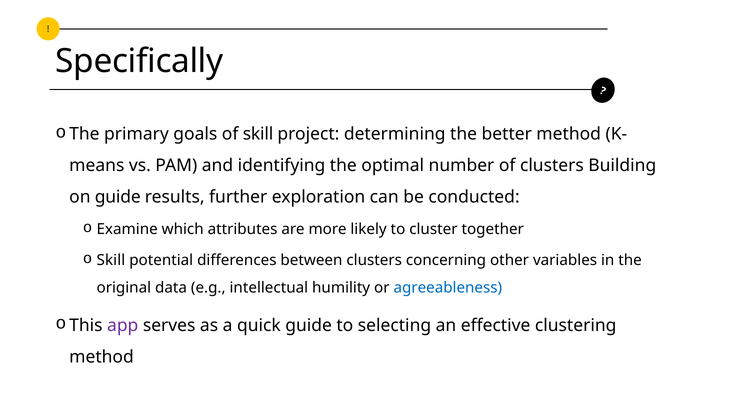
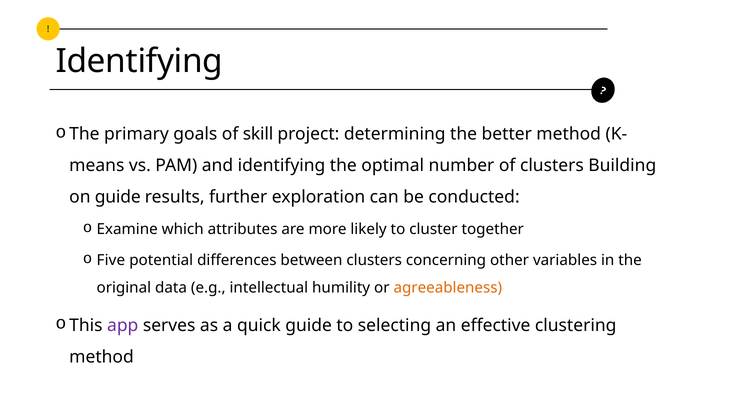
Specifically at (139, 61): Specifically -> Identifying
Skill at (111, 260): Skill -> Five
agreeableness colour: blue -> orange
